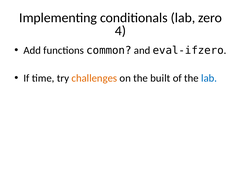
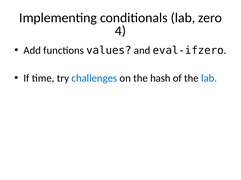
common: common -> values
challenges colour: orange -> blue
built: built -> hash
